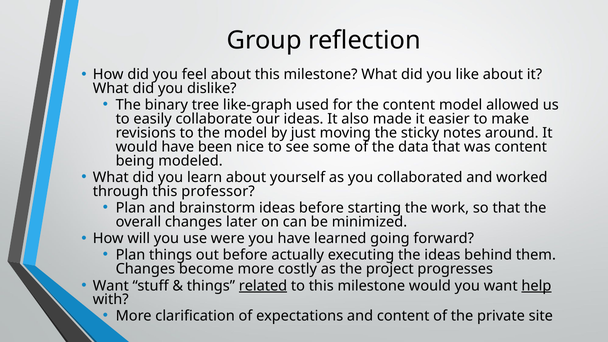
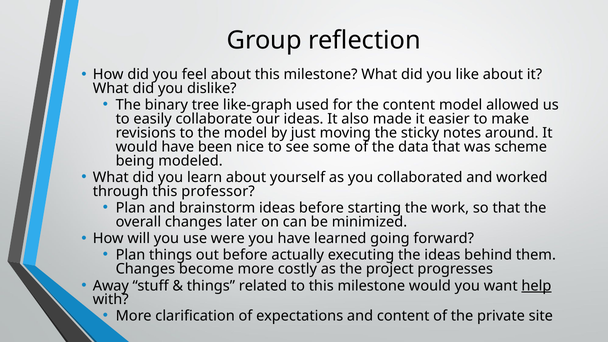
was content: content -> scheme
Want at (111, 286): Want -> Away
related underline: present -> none
